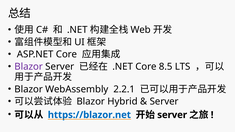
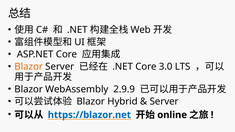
Blazor at (29, 67) colour: purple -> orange
8.5: 8.5 -> 3.0
2.2.1: 2.2.1 -> 2.9.9
server at (172, 115): server -> online
